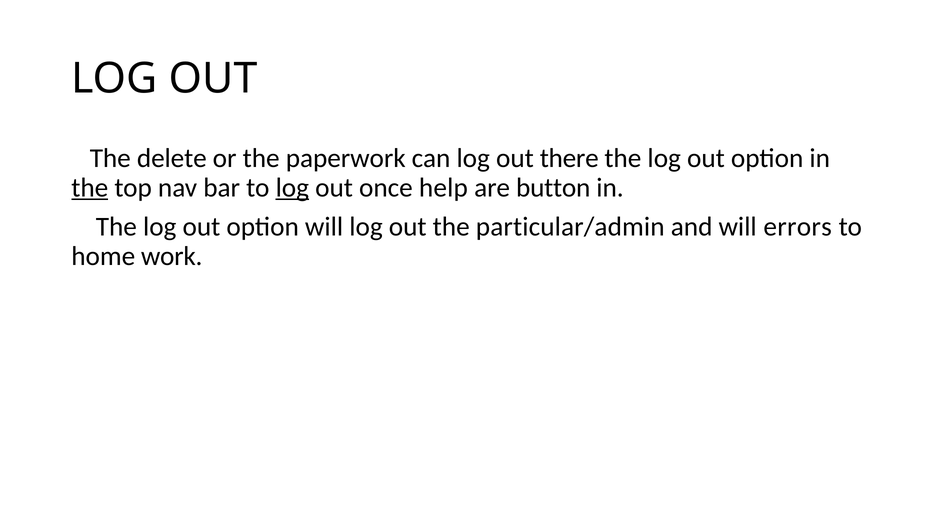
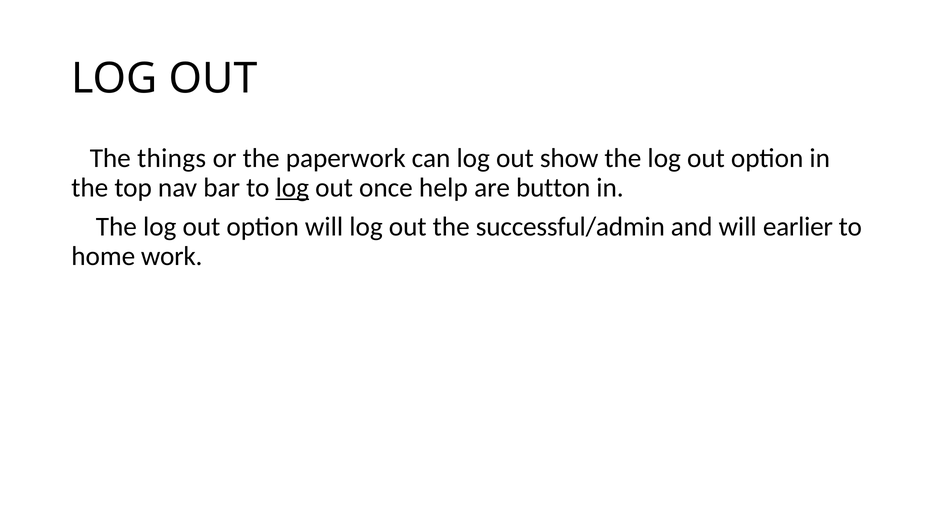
delete: delete -> things
there: there -> show
the at (90, 188) underline: present -> none
particular/admin: particular/admin -> successful/admin
errors: errors -> earlier
